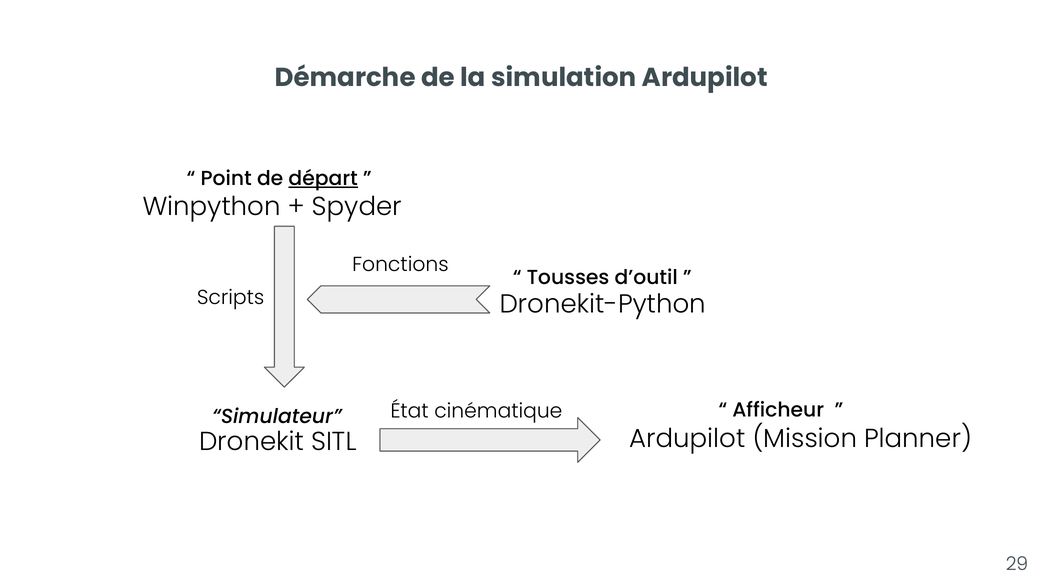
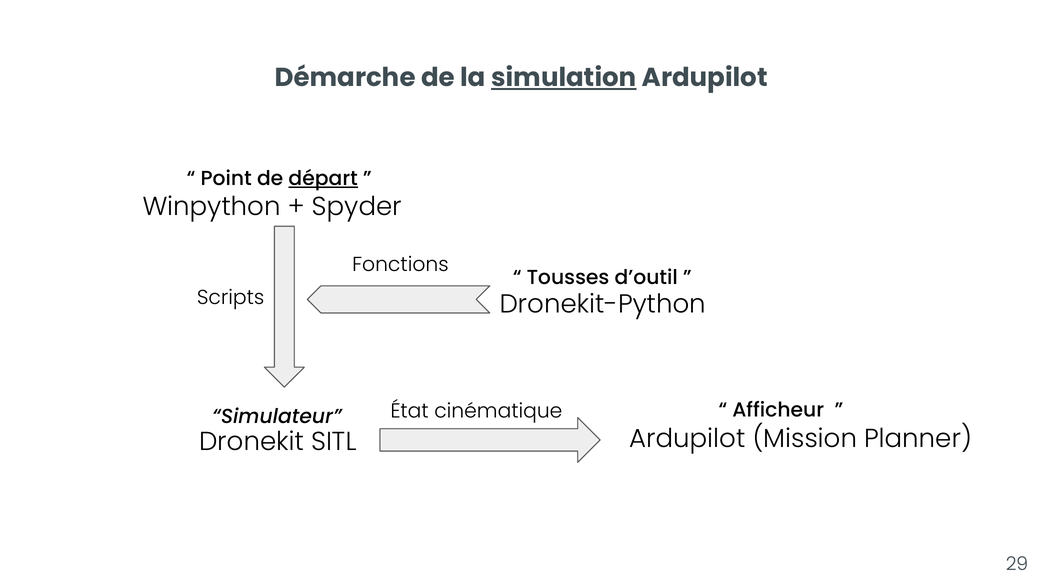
simulation underline: none -> present
